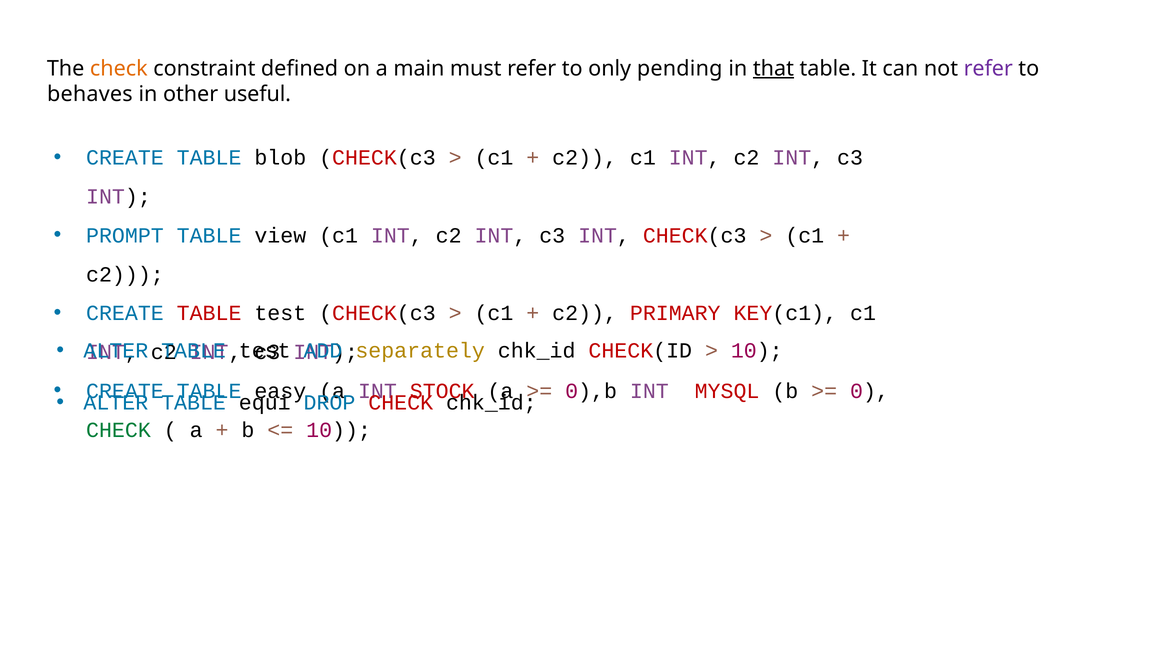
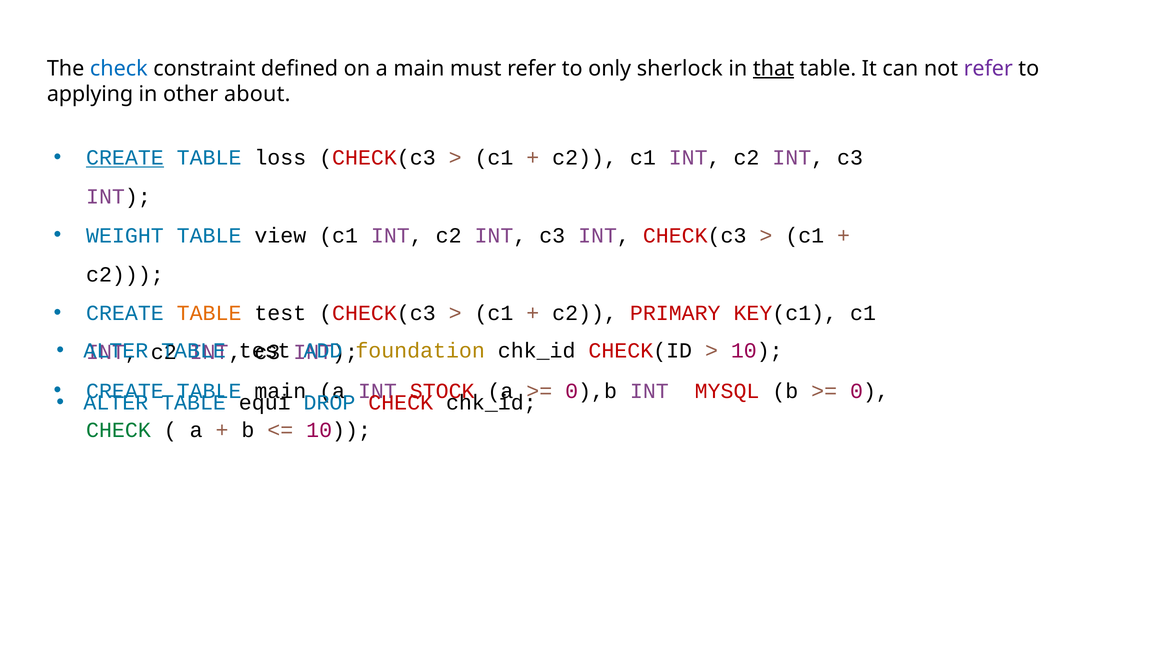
check at (119, 68) colour: orange -> blue
pending: pending -> sherlock
behaves: behaves -> applying
useful: useful -> about
CREATE at (125, 158) underline: none -> present
blob: blob -> loss
PROMPT: PROMPT -> WEIGHT
TABLE at (209, 313) colour: red -> orange
separately: separately -> foundation
easy at (280, 391): easy -> main
